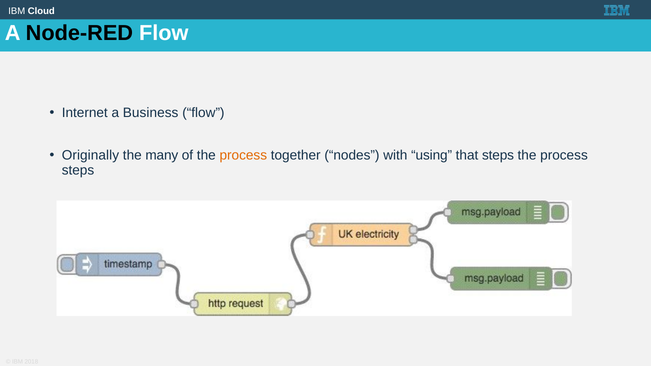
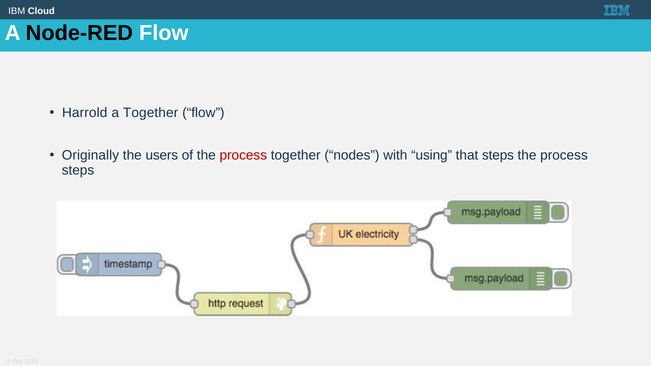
Internet: Internet -> Harrold
a Business: Business -> Together
many: many -> users
process at (243, 156) colour: orange -> red
